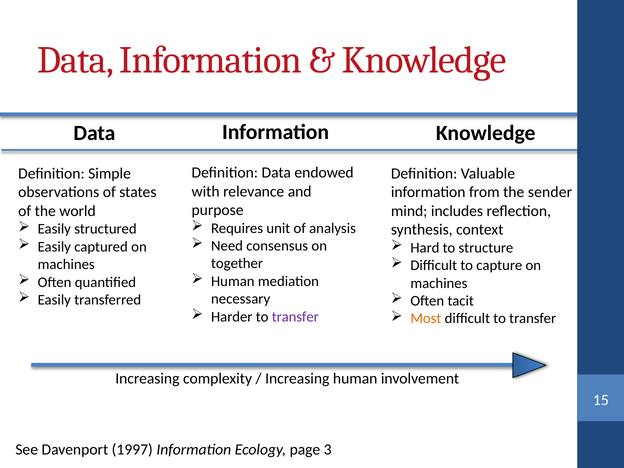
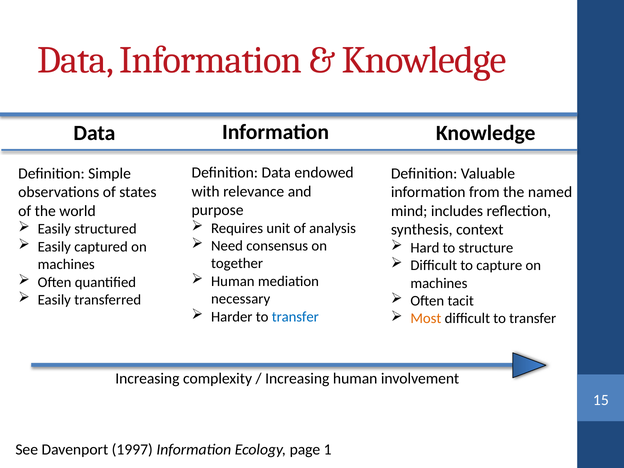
sender: sender -> named
transfer at (295, 317) colour: purple -> blue
3: 3 -> 1
